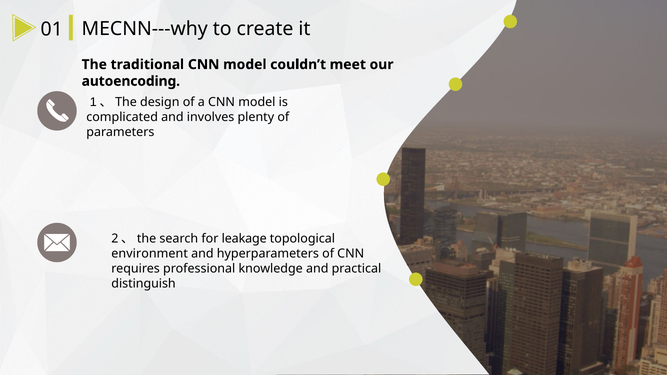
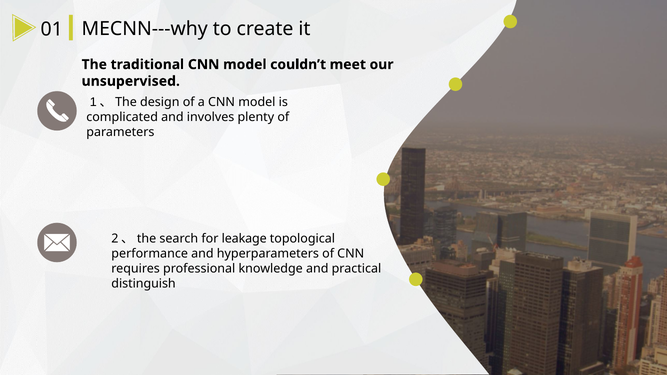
autoencoding: autoencoding -> unsupervised
environment: environment -> performance
